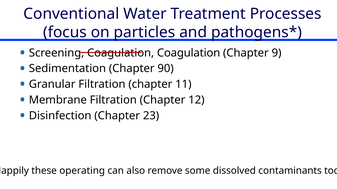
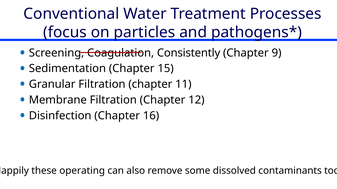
Coagulation at (189, 53): Coagulation -> Consistently
90: 90 -> 15
23: 23 -> 16
